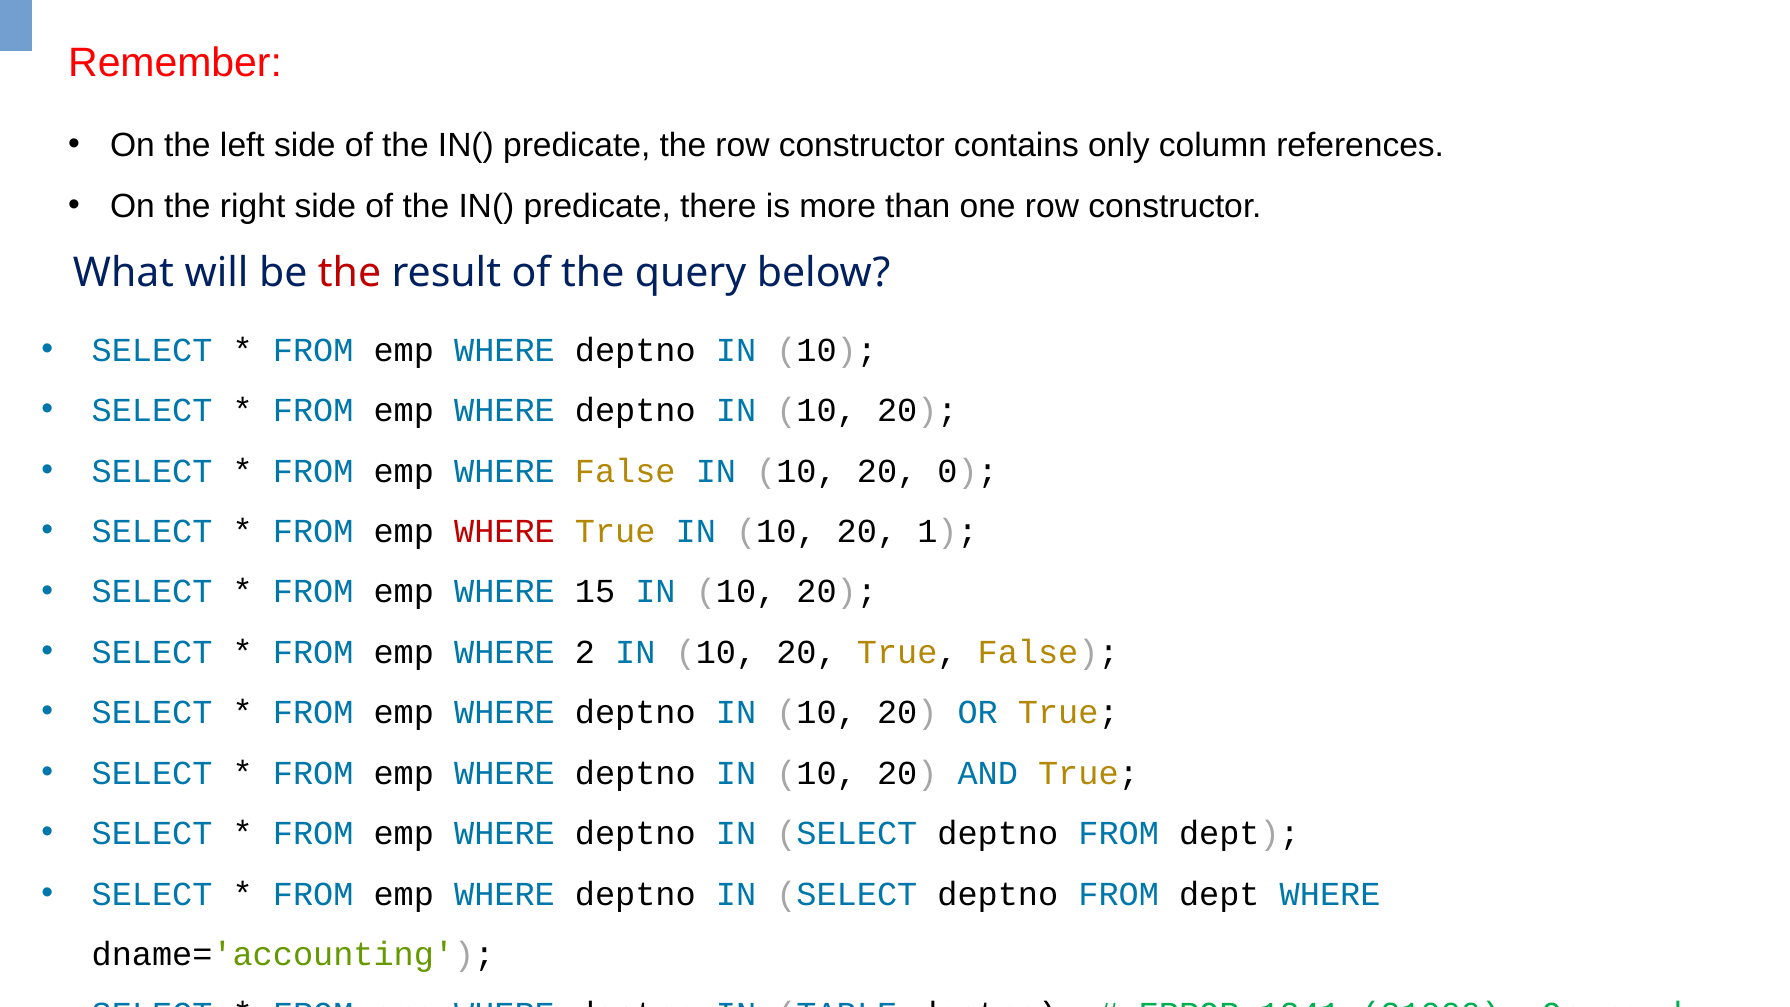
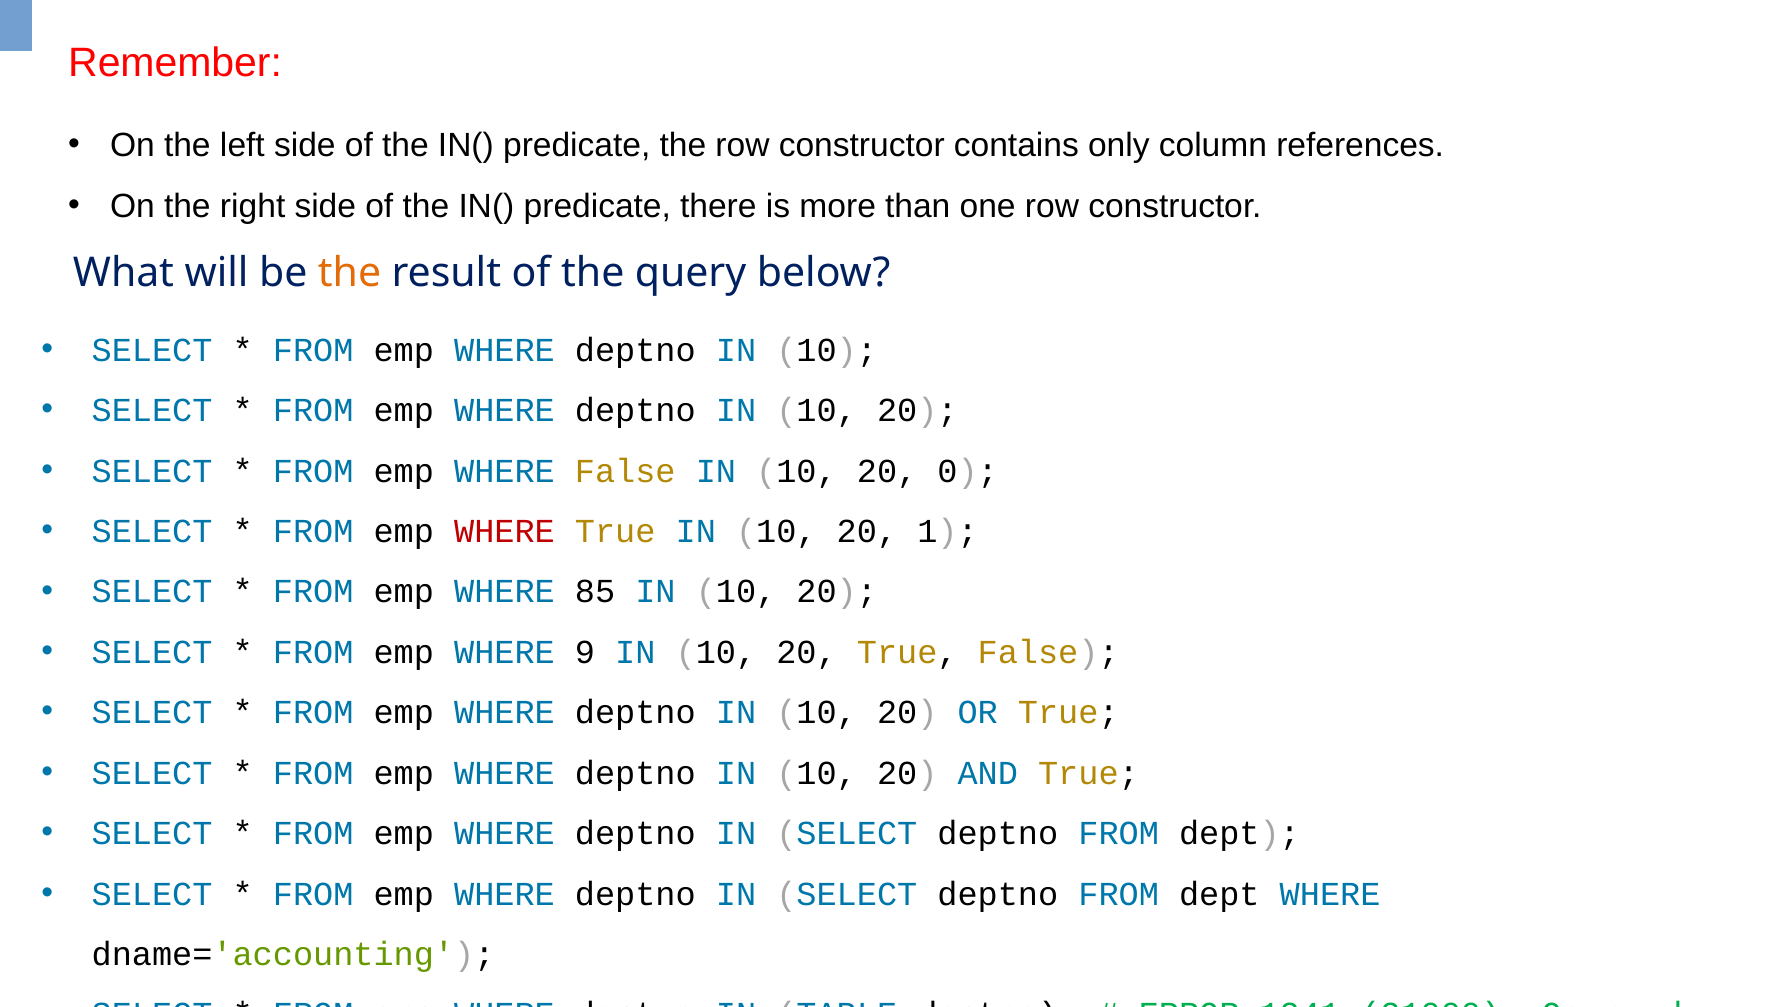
the at (350, 273) colour: red -> orange
15: 15 -> 85
2: 2 -> 9
